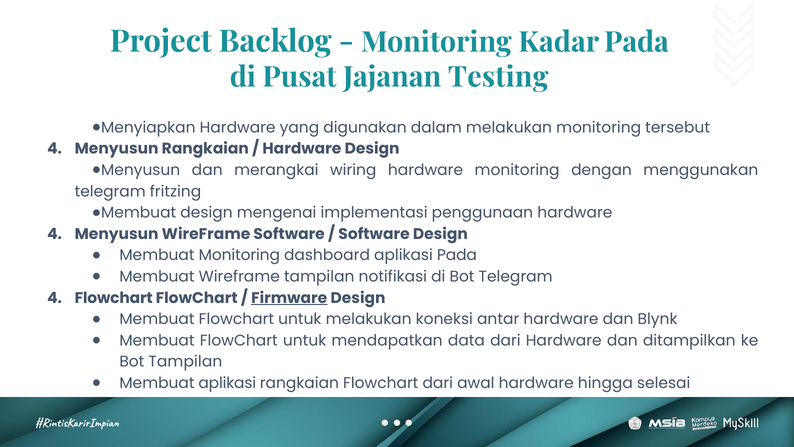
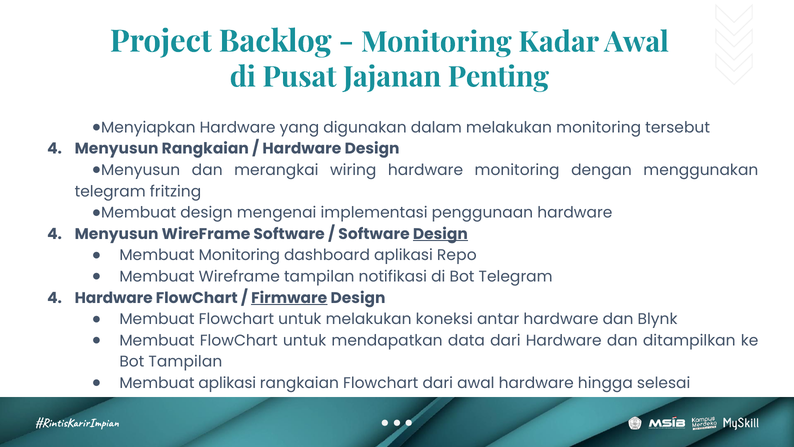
Kadar Pada: Pada -> Awal
Testing: Testing -> Penting
Design at (440, 234) underline: none -> present
aplikasi Pada: Pada -> Repo
Flowchart at (114, 298): Flowchart -> Hardware
